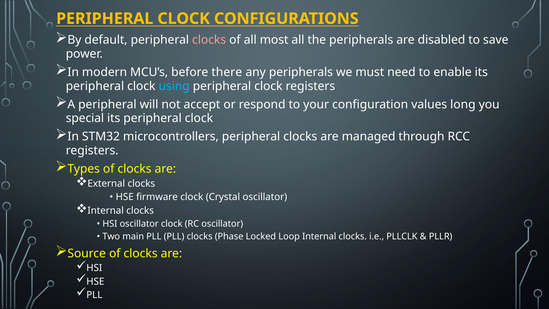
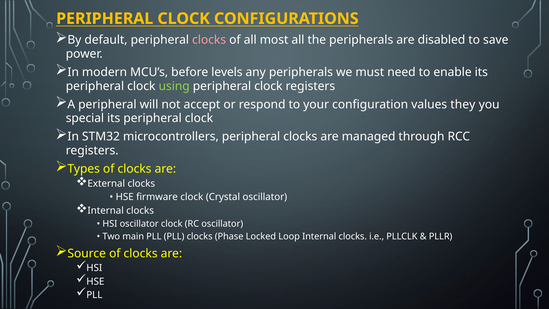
there: there -> levels
using colour: light blue -> light green
long: long -> they
